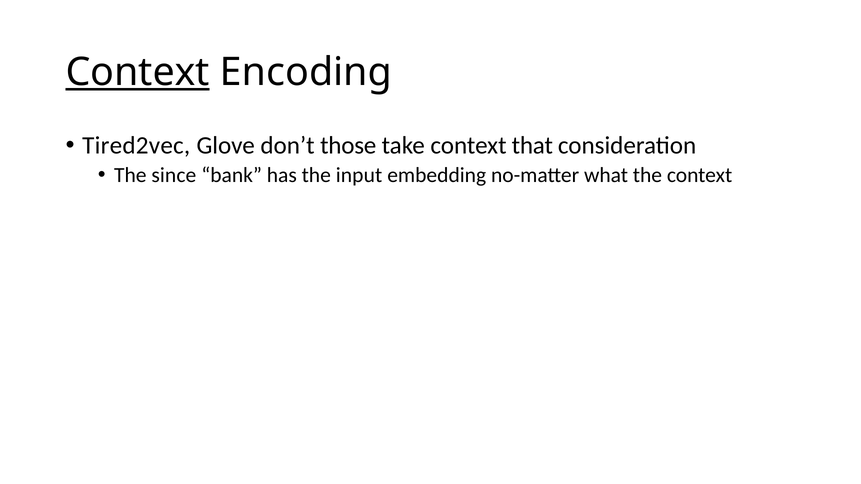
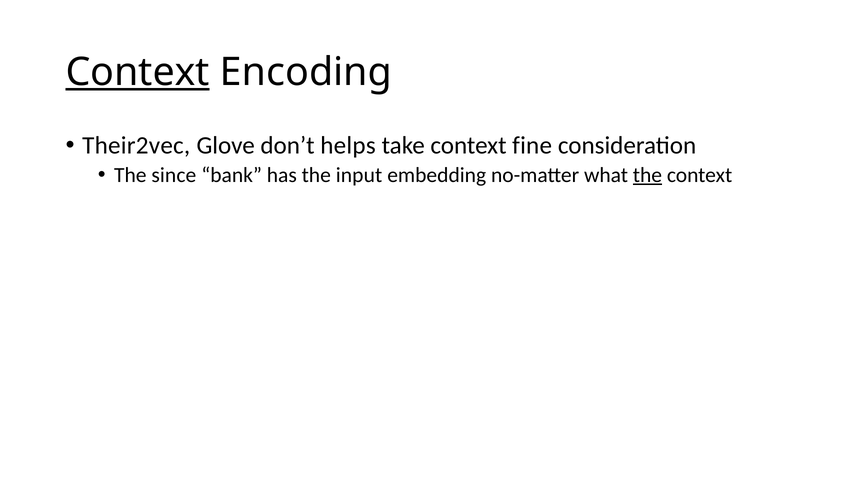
Tired2vec: Tired2vec -> Their2vec
those: those -> helps
that: that -> fine
the at (647, 175) underline: none -> present
